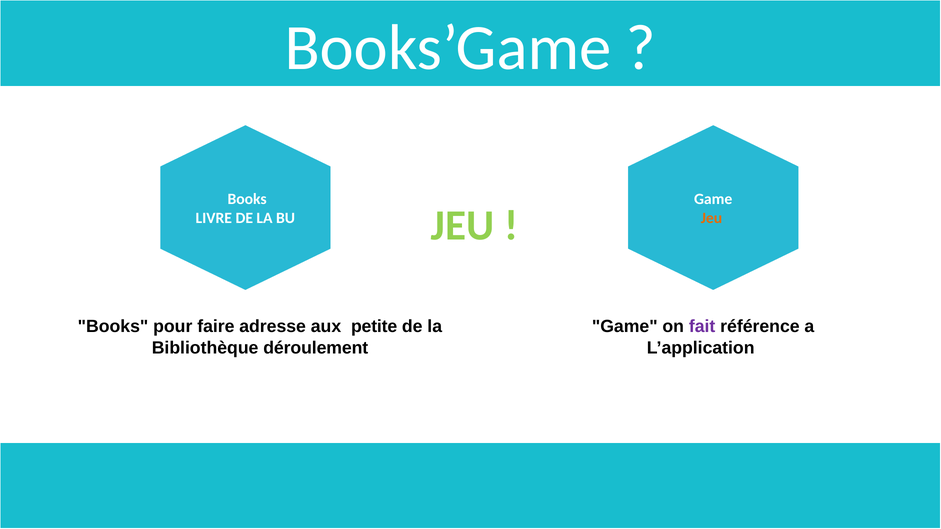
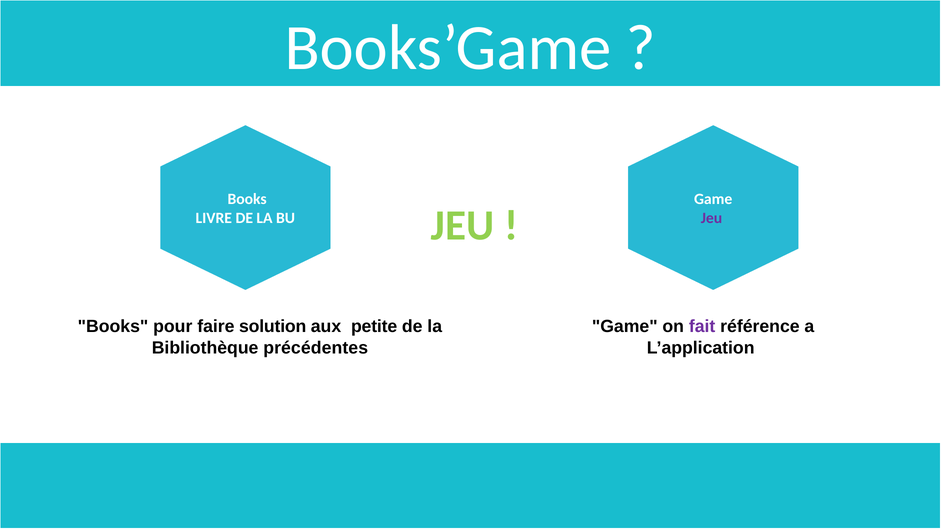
Jeu at (711, 218) colour: orange -> purple
adresse: adresse -> solution
déroulement: déroulement -> précédentes
